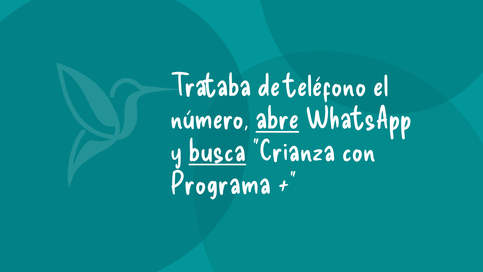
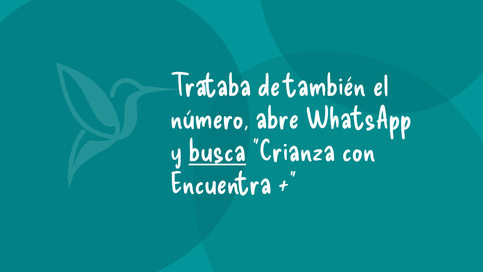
teléfono: teléfono -> también
abre underline: present -> none
Programa: Programa -> Encuentra
